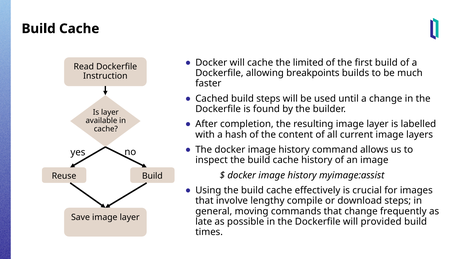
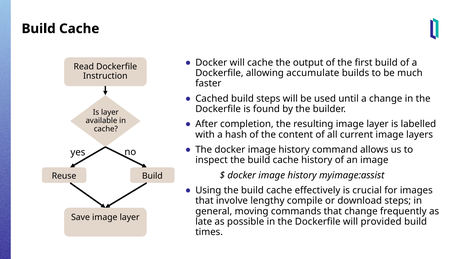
limited: limited -> output
breakpoints: breakpoints -> accumulate
